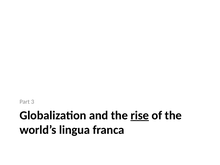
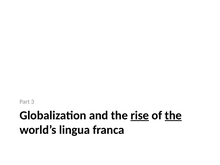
the at (173, 115) underline: none -> present
